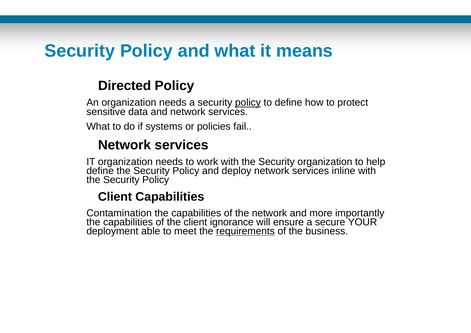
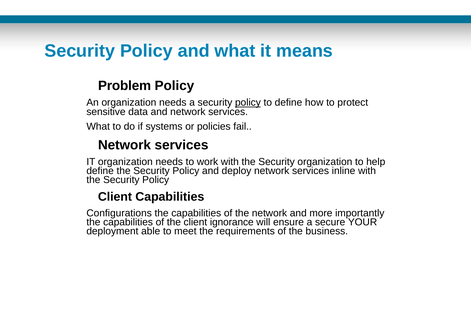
Directed: Directed -> Problem
Contamination: Contamination -> Configurations
requirements underline: present -> none
